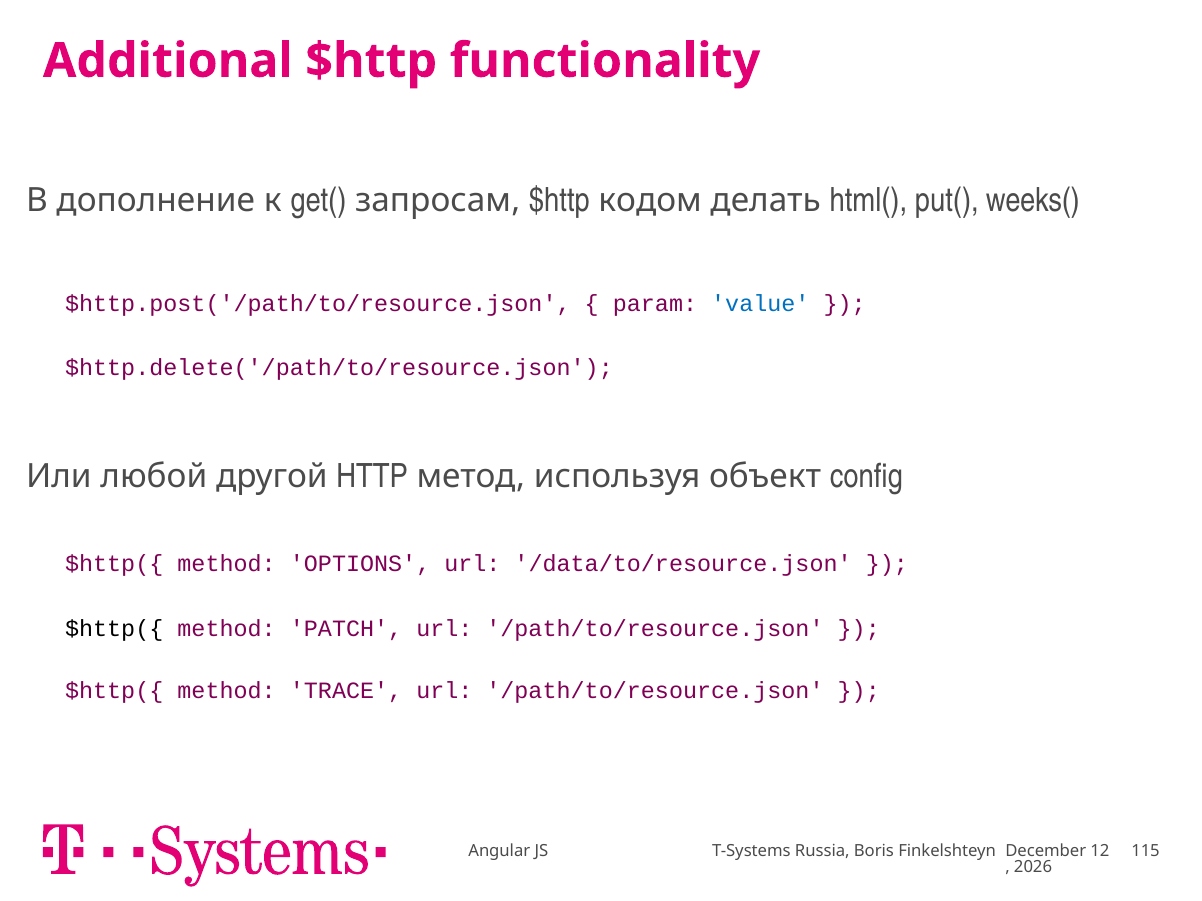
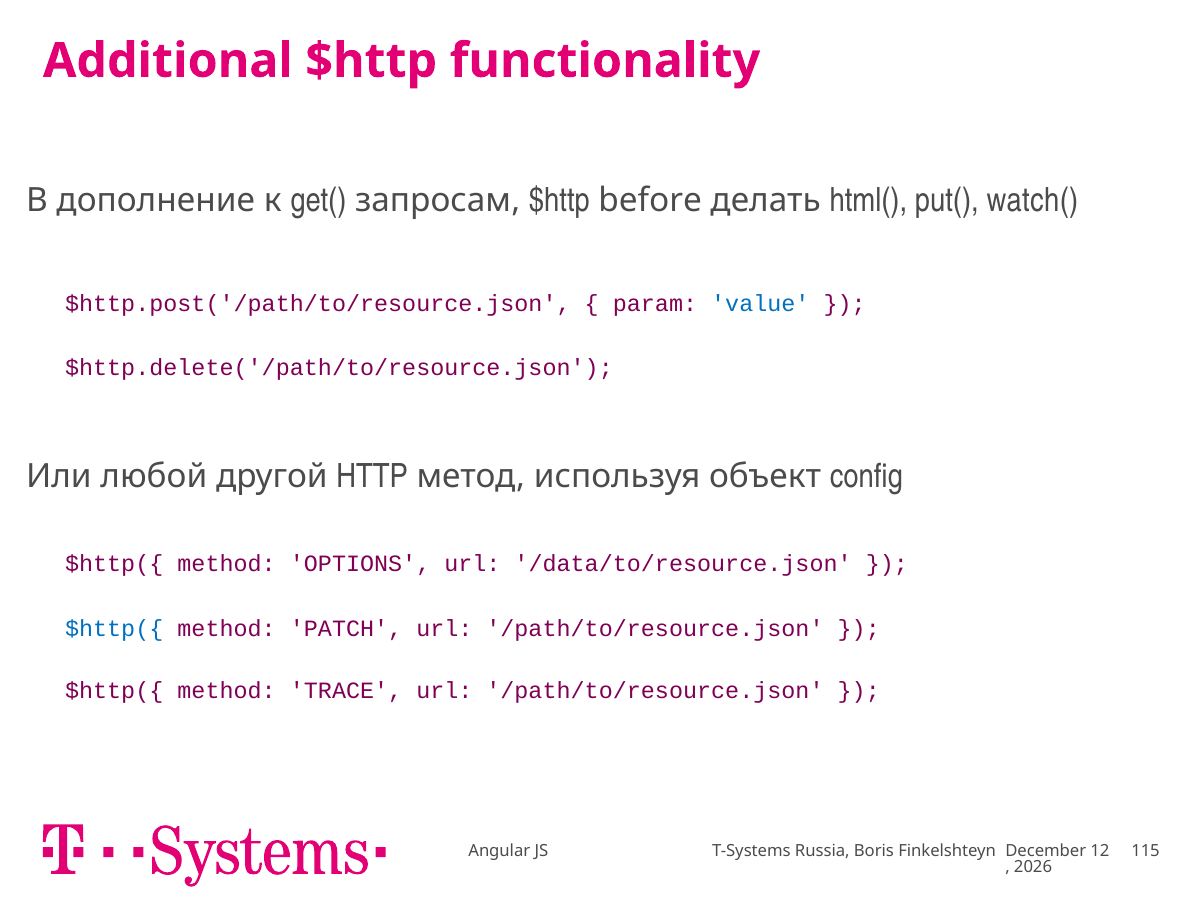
кодом: кодом -> before
weeks(: weeks( -> watch(
$http({ at (114, 629) colour: black -> blue
